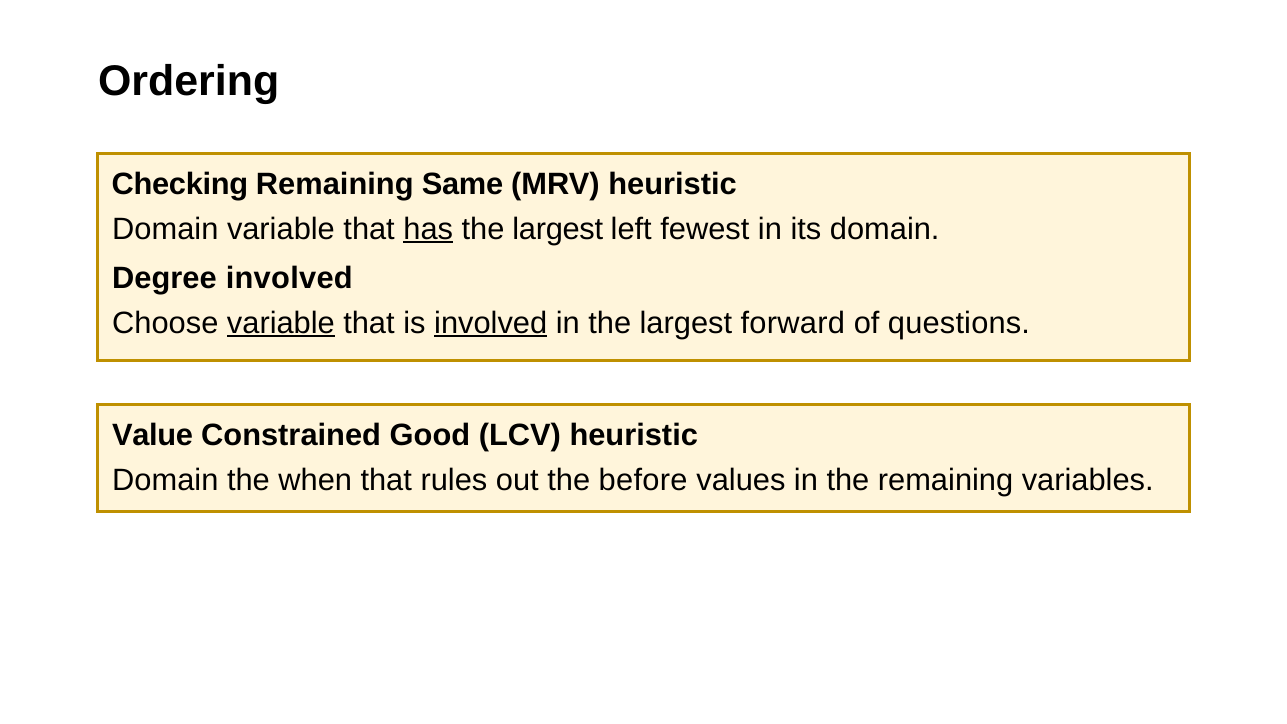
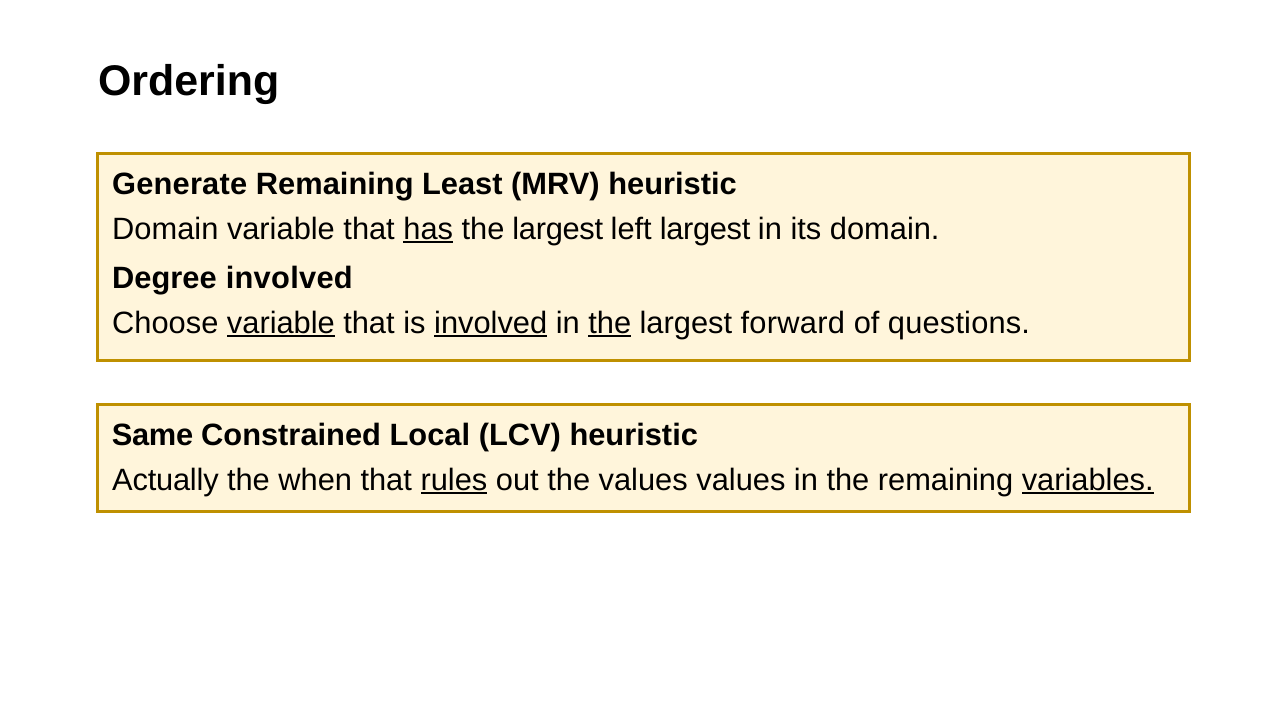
Checking: Checking -> Generate
Same: Same -> Least
left fewest: fewest -> largest
the at (610, 323) underline: none -> present
Value: Value -> Same
Good: Good -> Local
Domain at (165, 480): Domain -> Actually
rules underline: none -> present
the before: before -> values
variables underline: none -> present
